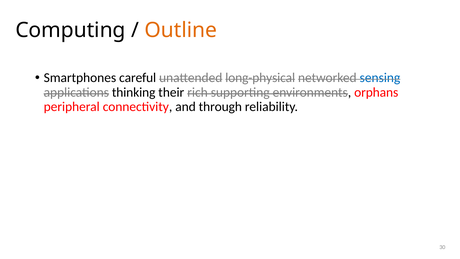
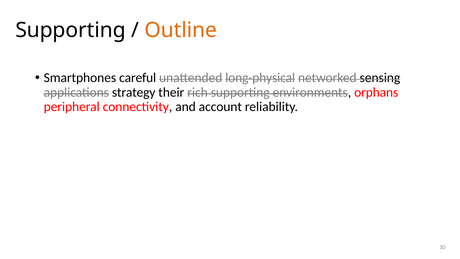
Computing at (70, 30): Computing -> Supporting
sensing colour: blue -> black
thinking: thinking -> strategy
through: through -> account
